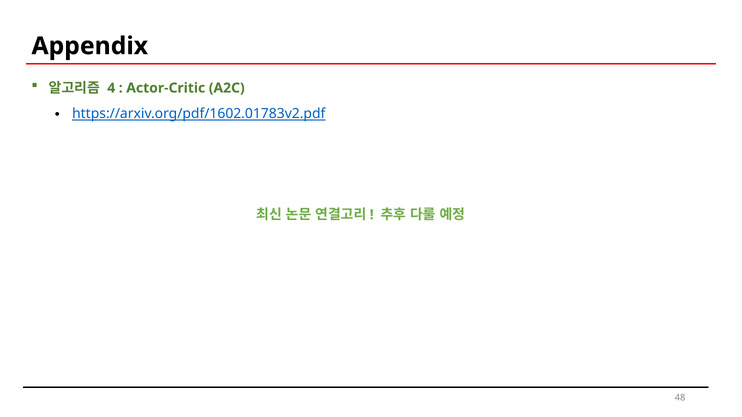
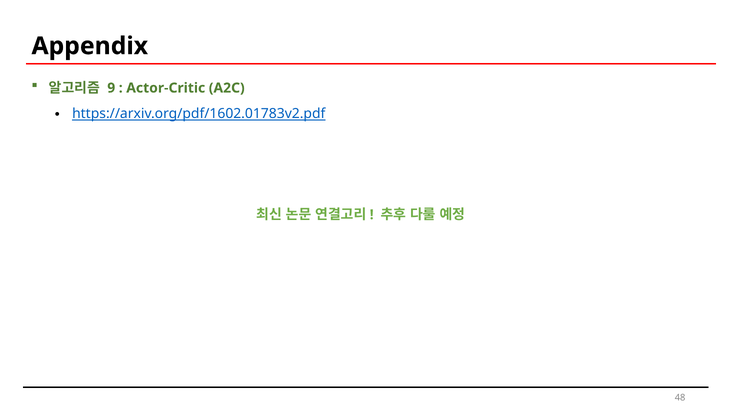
4: 4 -> 9
